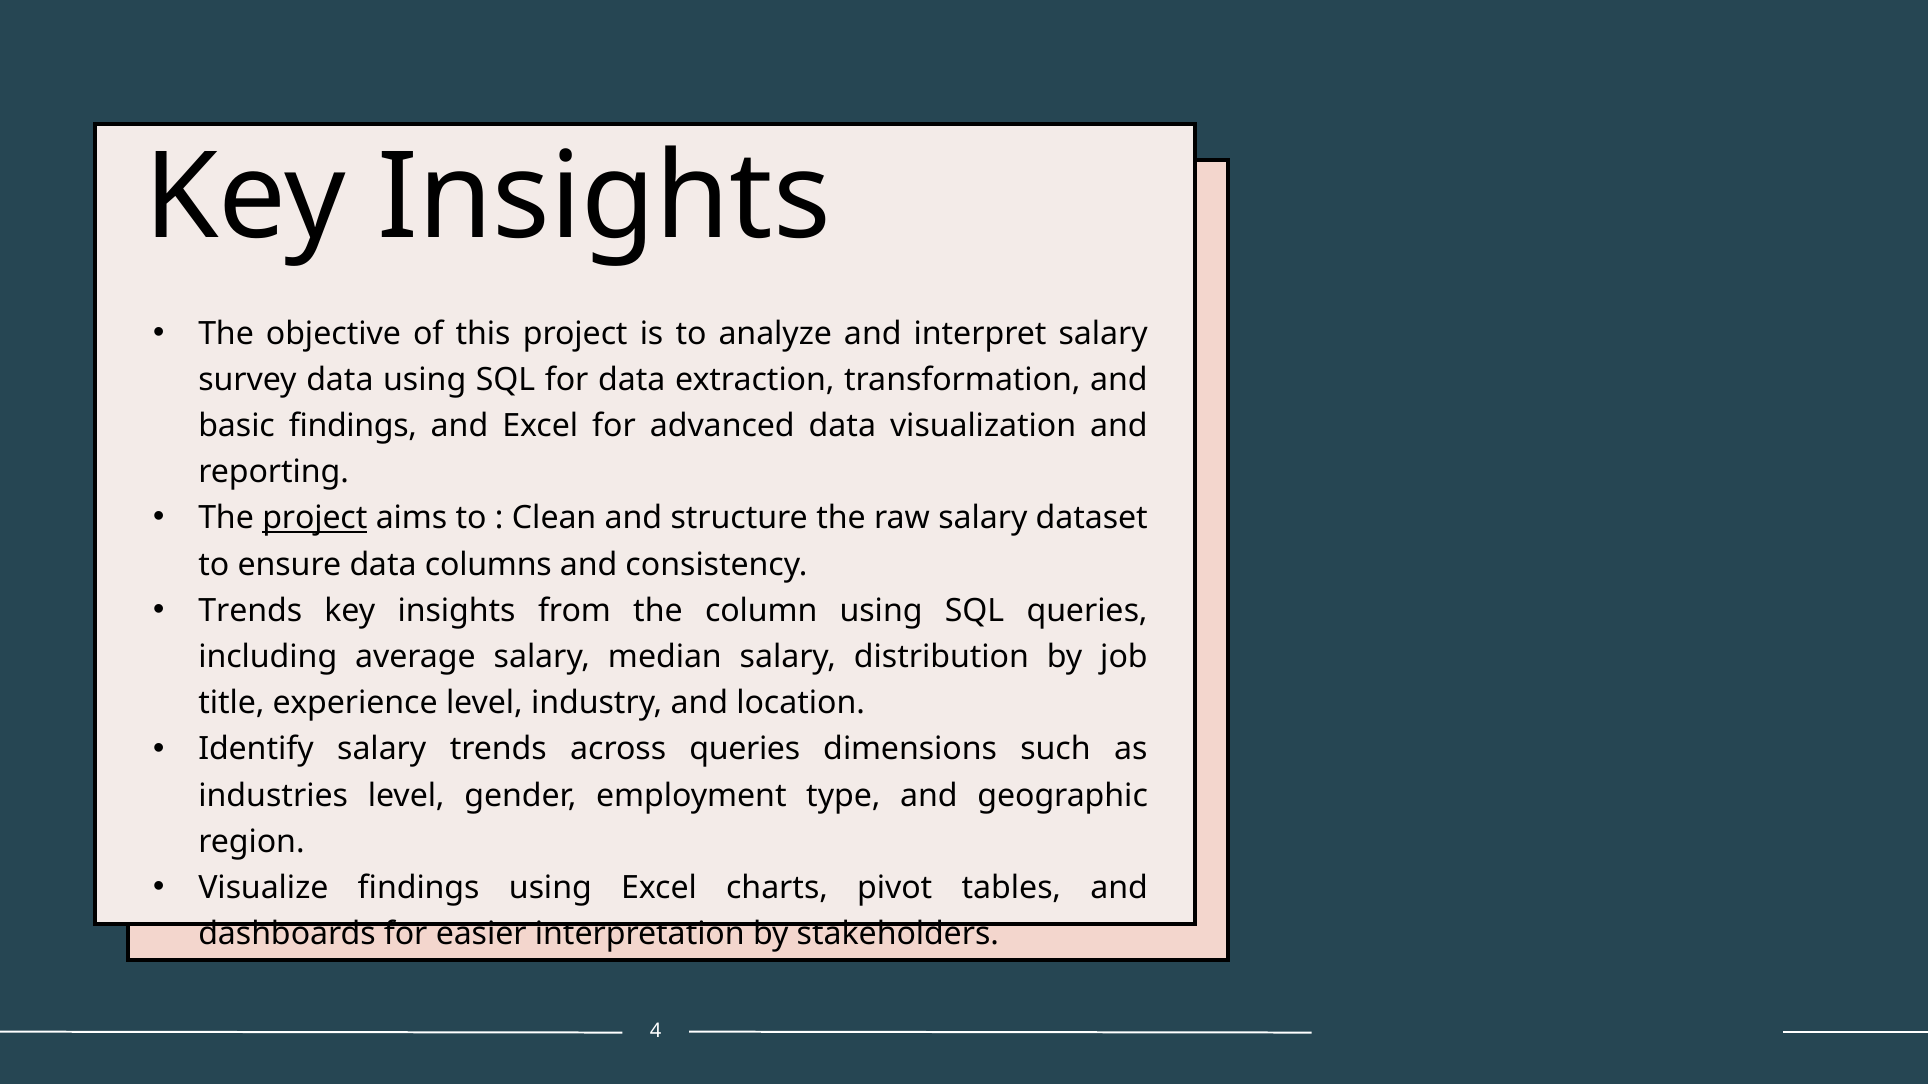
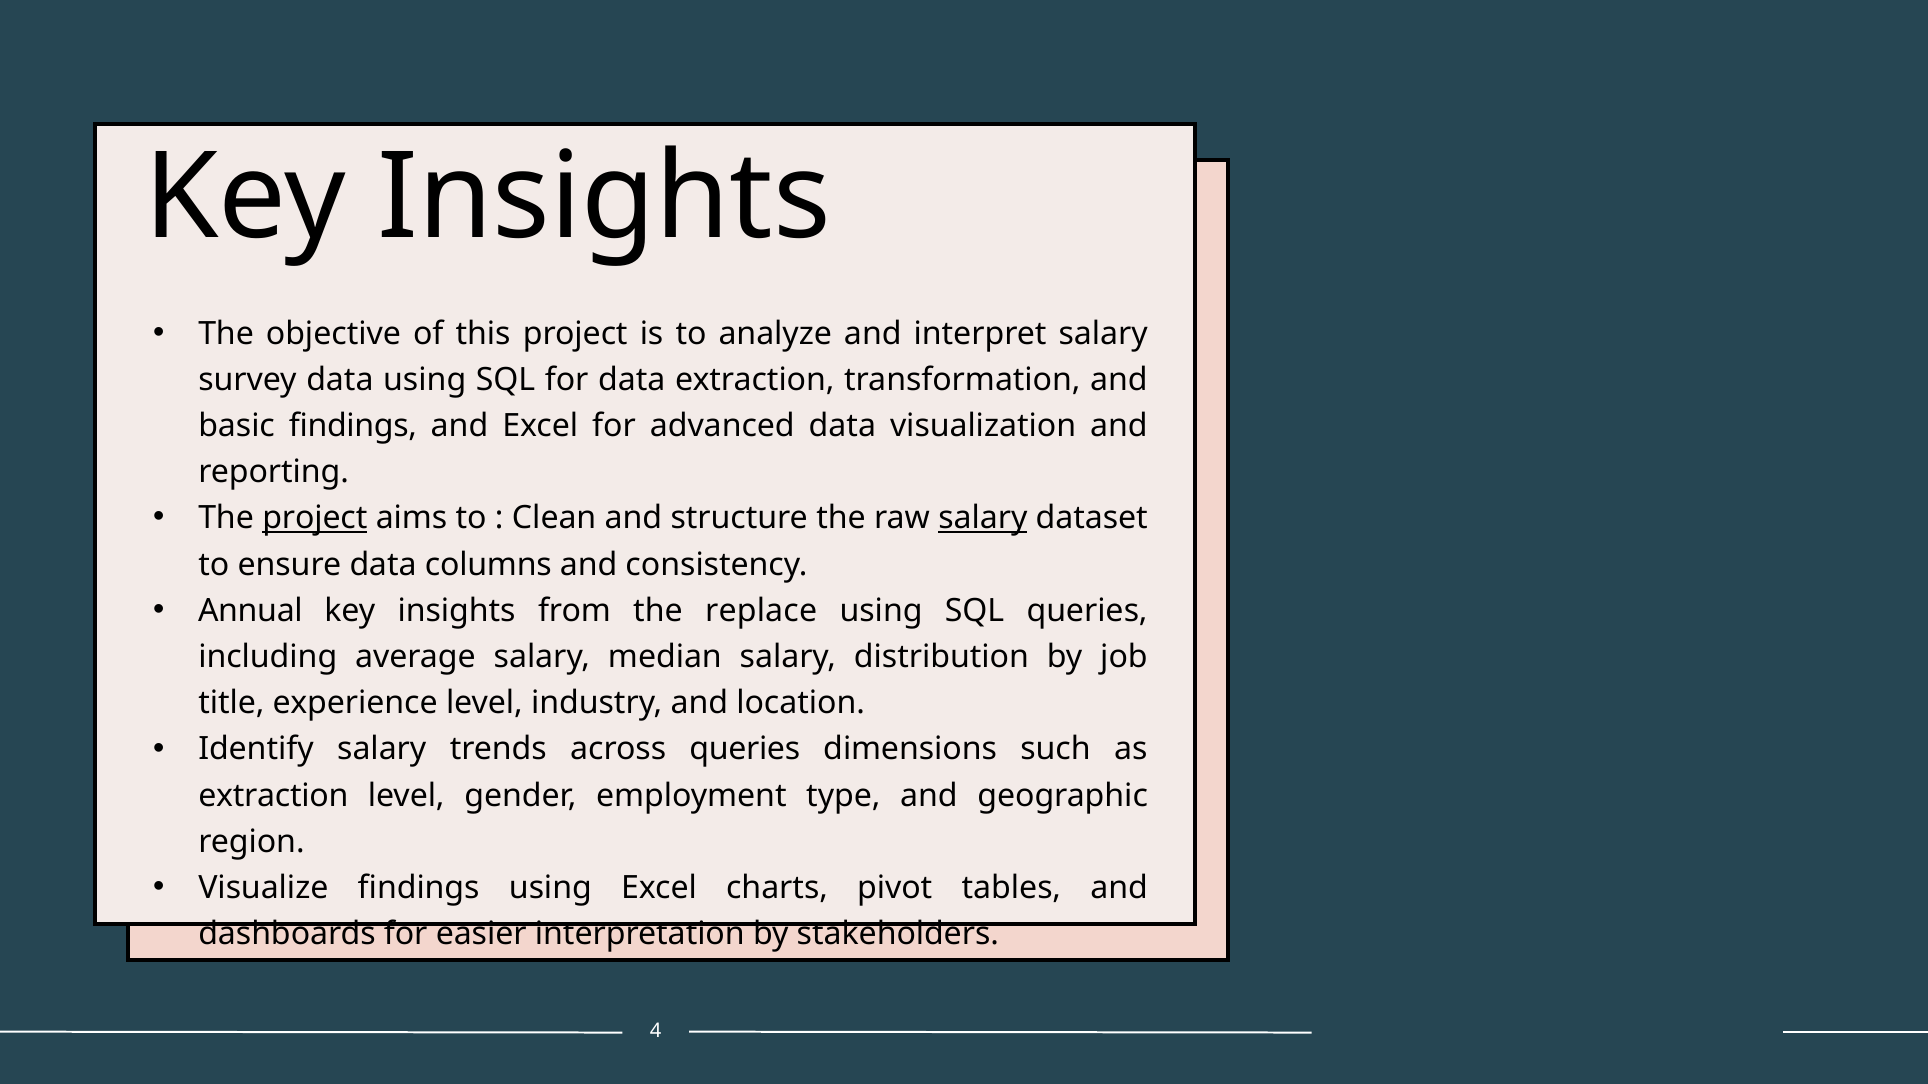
salary at (983, 518) underline: none -> present
Trends at (250, 611): Trends -> Annual
column: column -> replace
industries at (273, 796): industries -> extraction
